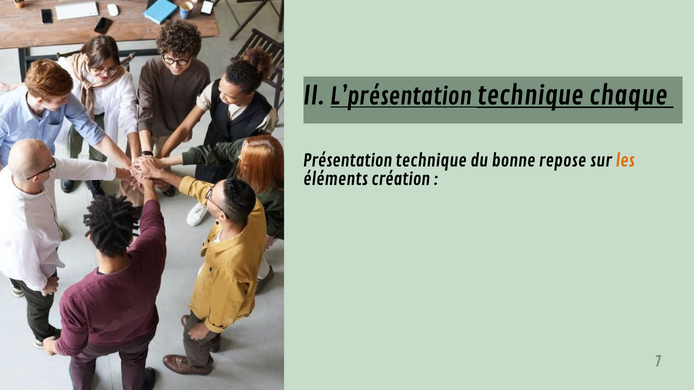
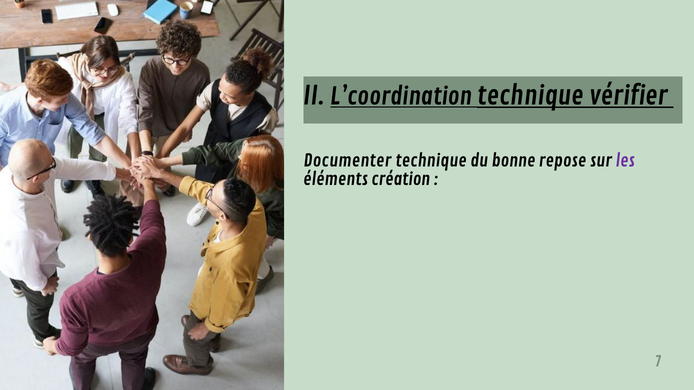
L’présentation: L’présentation -> L’coordination
chaque: chaque -> vérifier
Présentation: Présentation -> Documenter
les colour: orange -> purple
